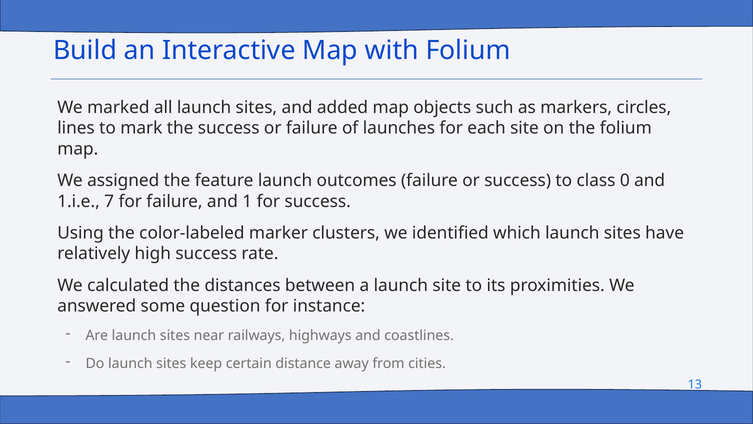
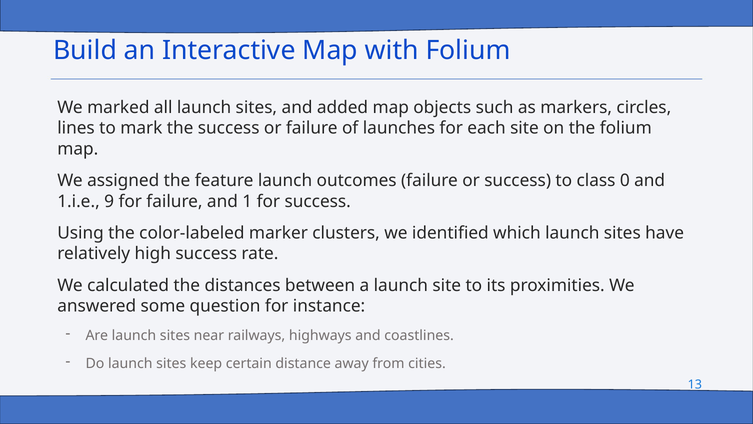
7: 7 -> 9
